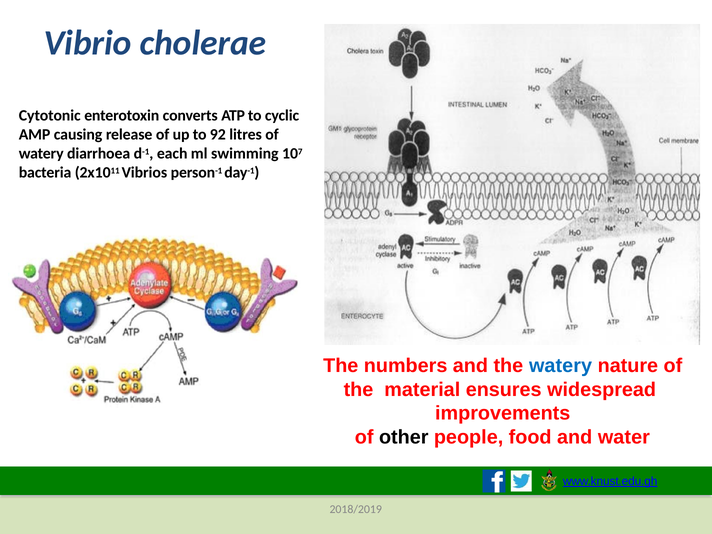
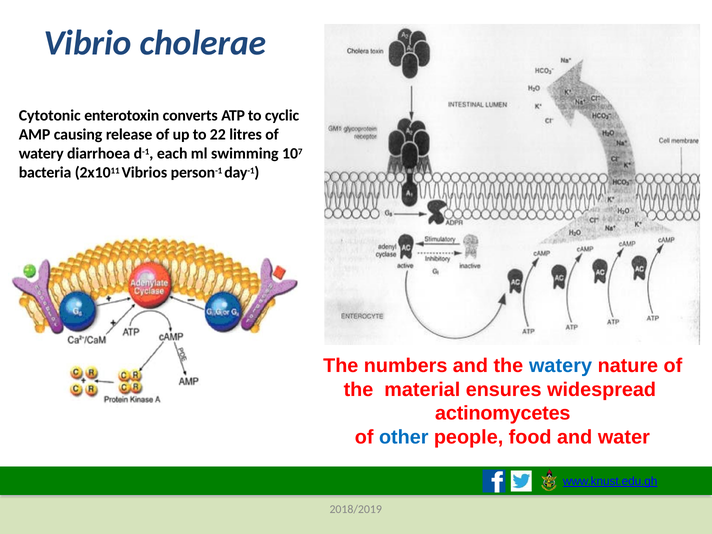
92: 92 -> 22
improvements: improvements -> actinomycetes
other colour: black -> blue
